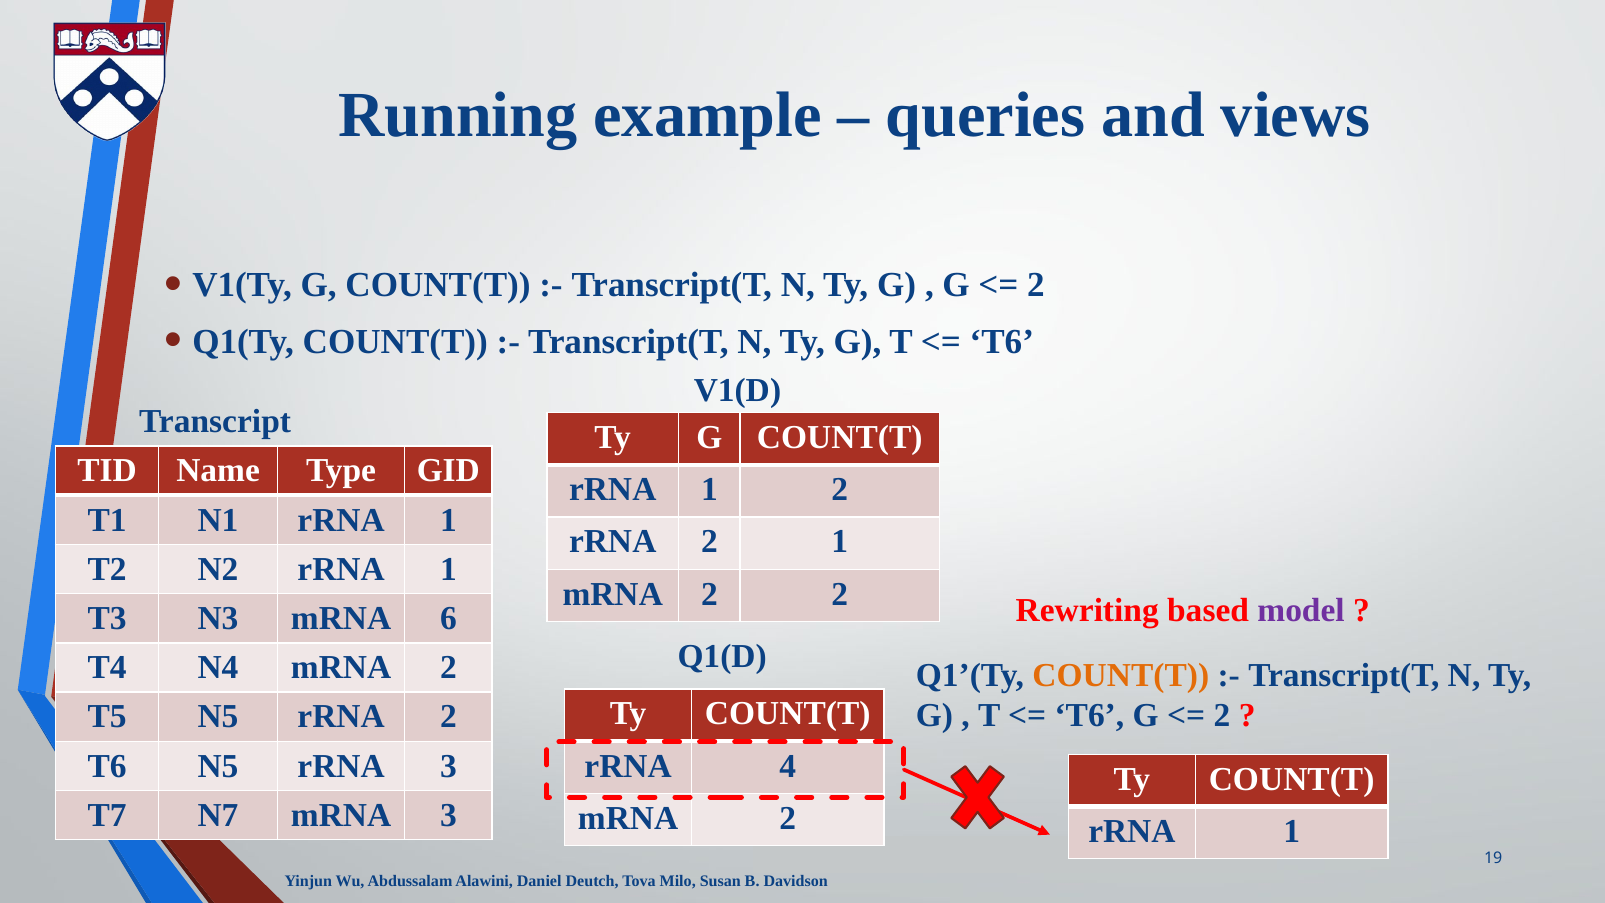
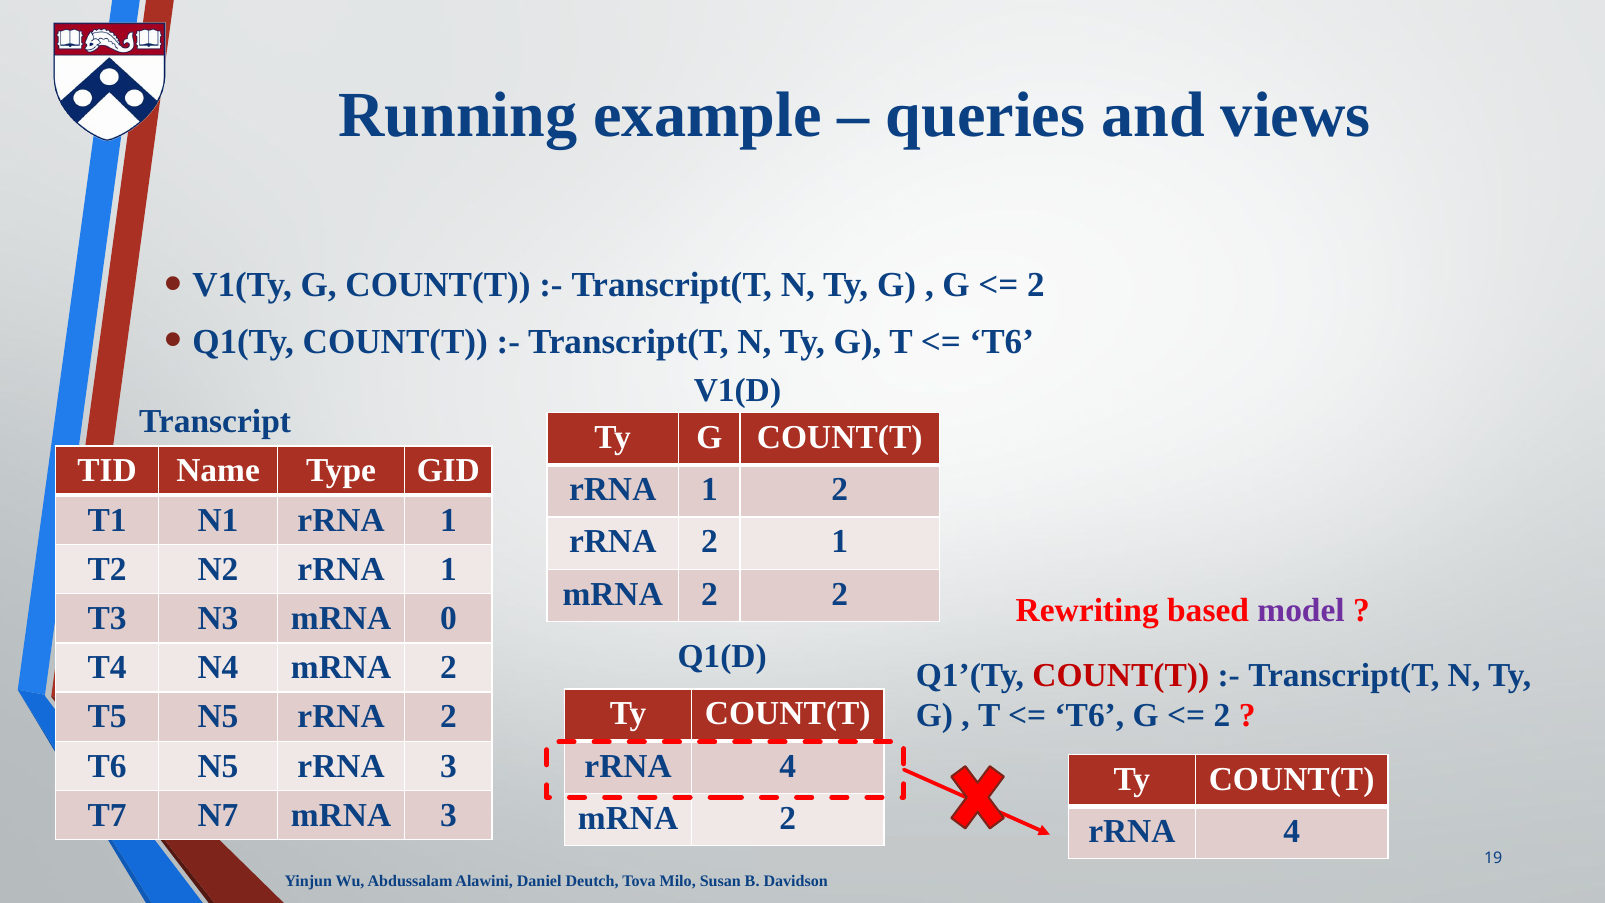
6: 6 -> 0
COUNT(T at (1121, 675) colour: orange -> red
1 at (1292, 831): 1 -> 4
